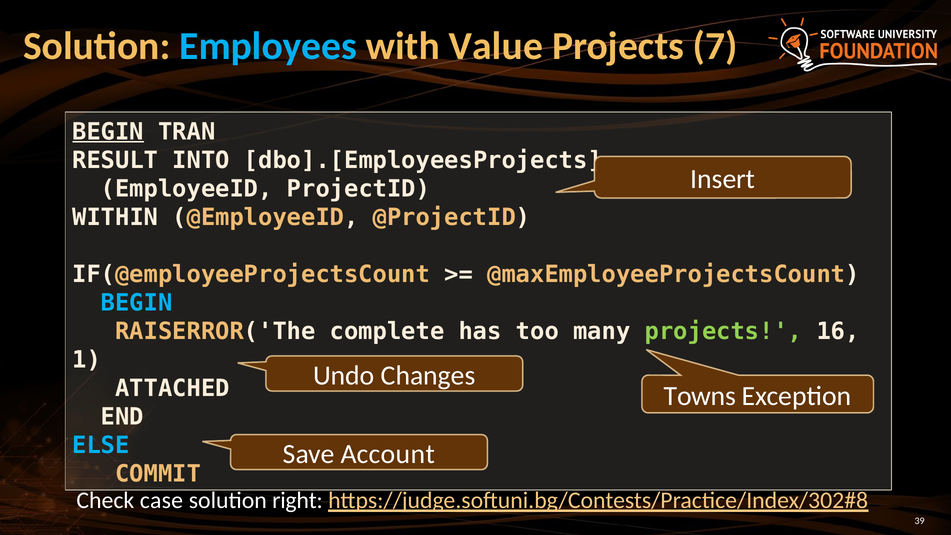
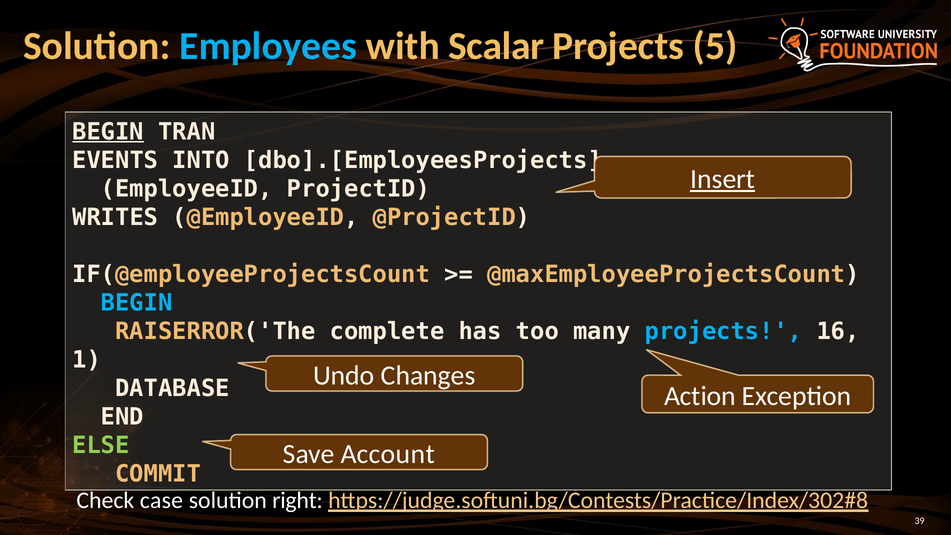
Value: Value -> Scalar
7: 7 -> 5
RESULT: RESULT -> EVENTS
Insert underline: none -> present
WITHIN: WITHIN -> WRITES
projects at (723, 331) colour: light green -> light blue
ATTACHED: ATTACHED -> DATABASE
Towns: Towns -> Action
ELSE colour: light blue -> light green
